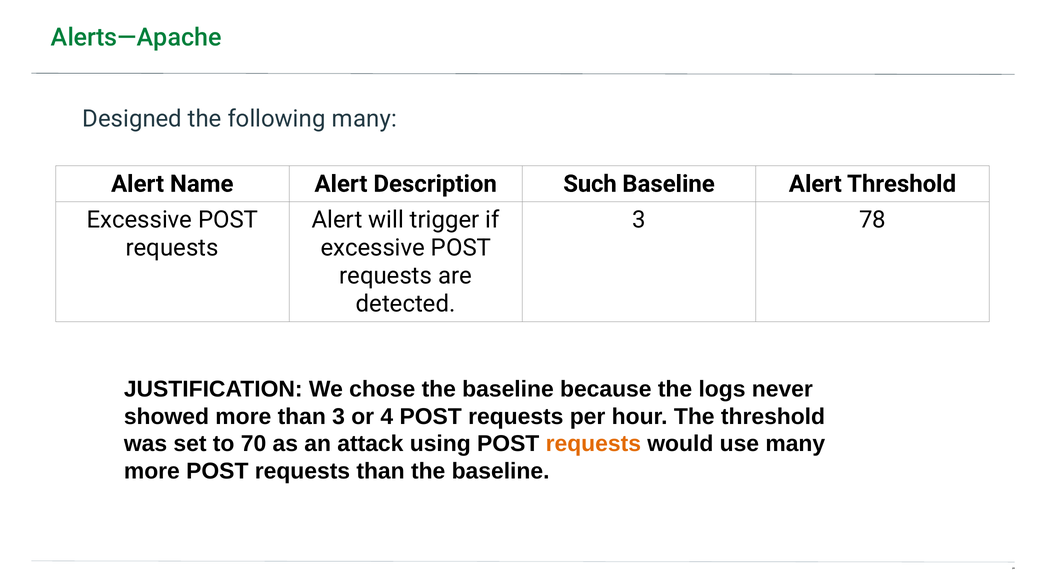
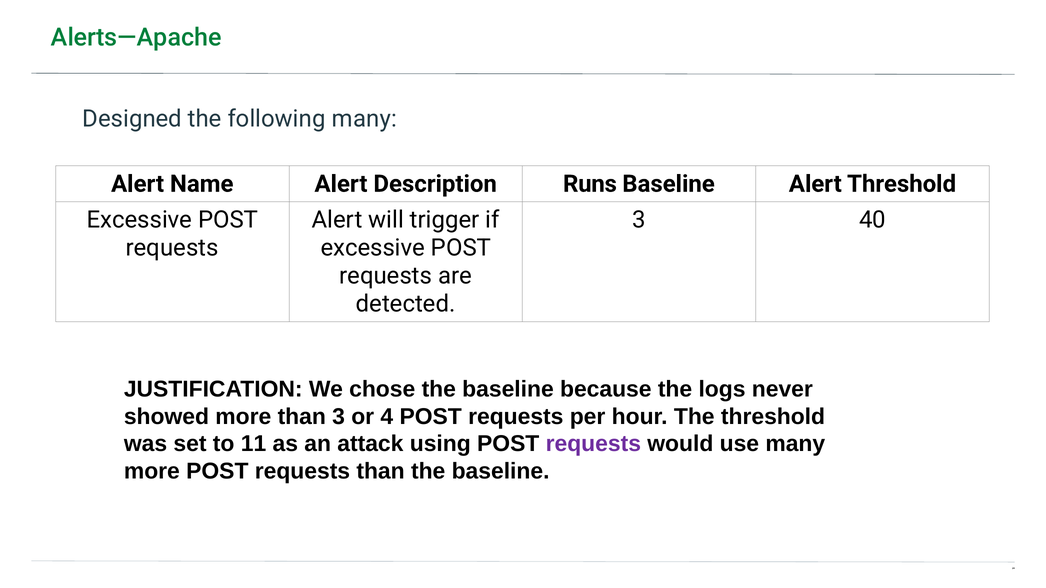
Such: Such -> Runs
78: 78 -> 40
70: 70 -> 11
requests at (593, 444) colour: orange -> purple
